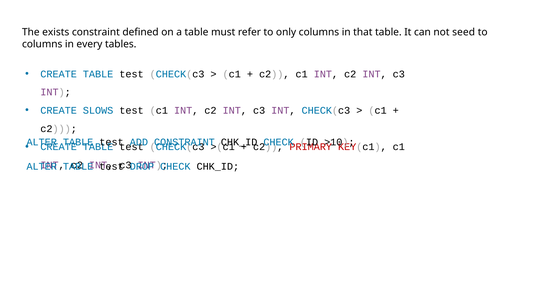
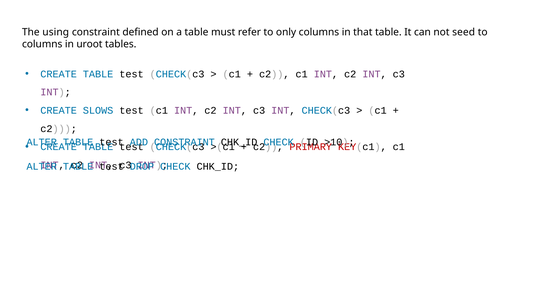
exists: exists -> using
every: every -> uroot
